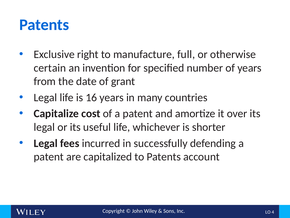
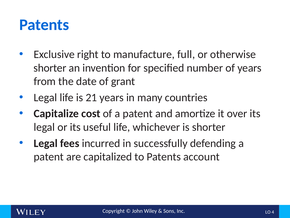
certain at (50, 68): certain -> shorter
16: 16 -> 21
